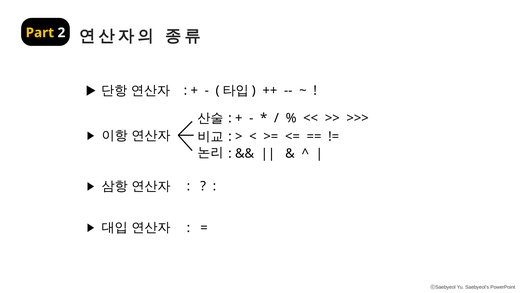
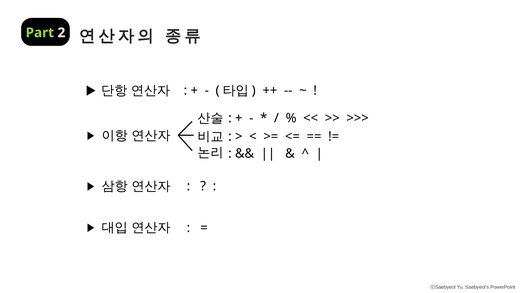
Part colour: yellow -> light green
